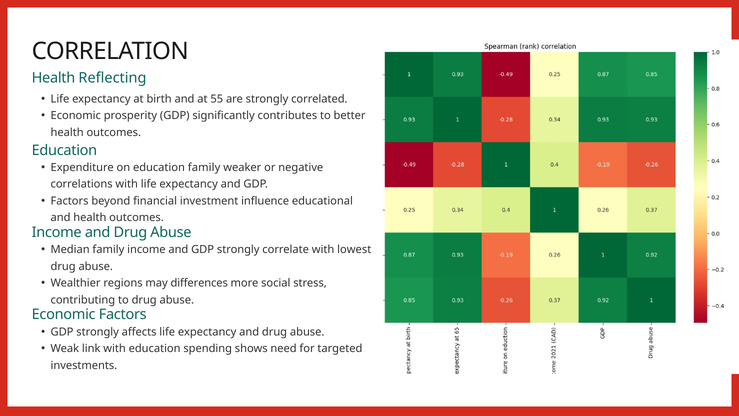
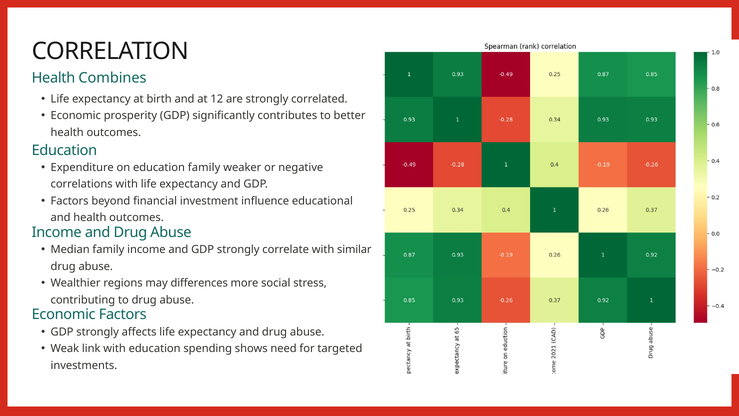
Reflecting: Reflecting -> Combines
55: 55 -> 12
lowest: lowest -> similar
